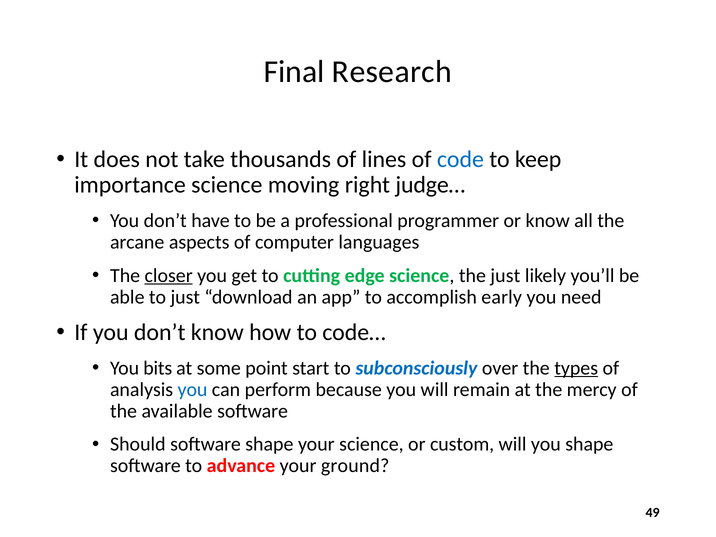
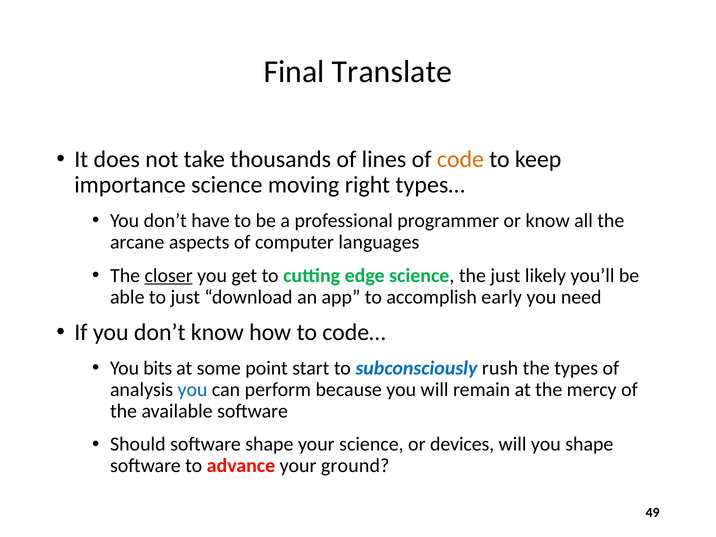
Research: Research -> Translate
code colour: blue -> orange
judge…: judge… -> types…
over: over -> rush
types underline: present -> none
custom: custom -> devices
